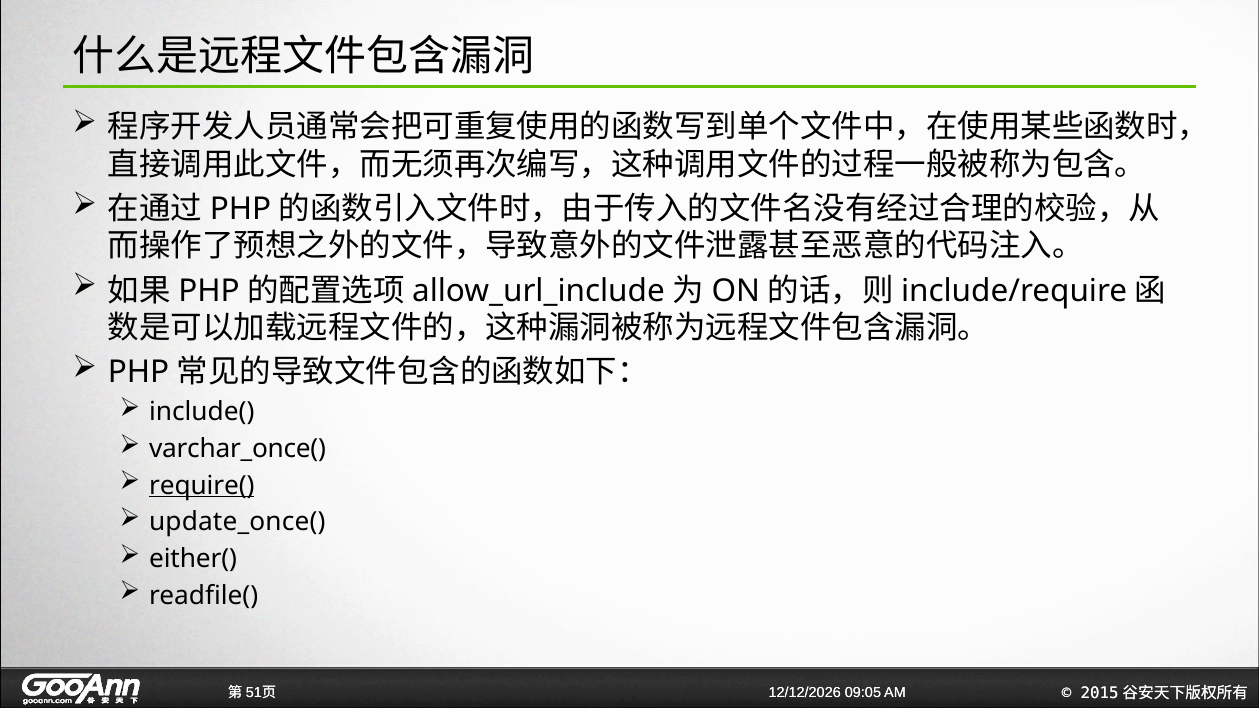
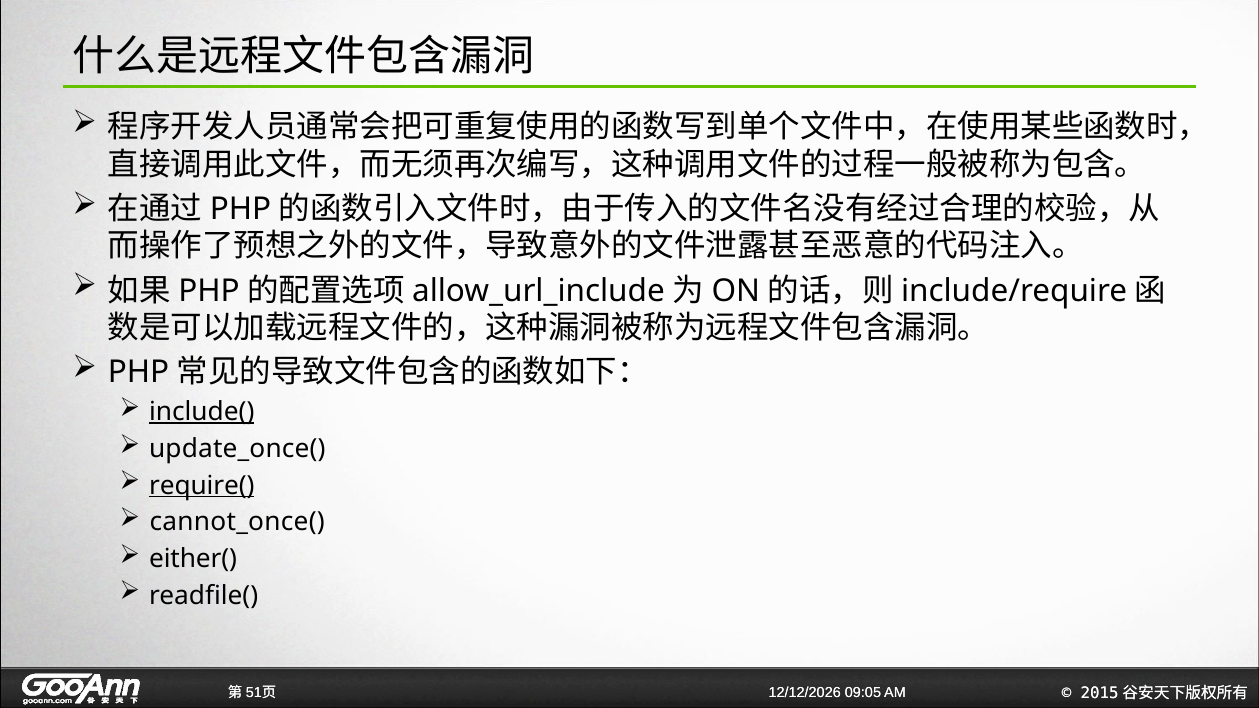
include( underline: none -> present
varchar_once(: varchar_once( -> update_once(
update_once(: update_once( -> cannot_once(
